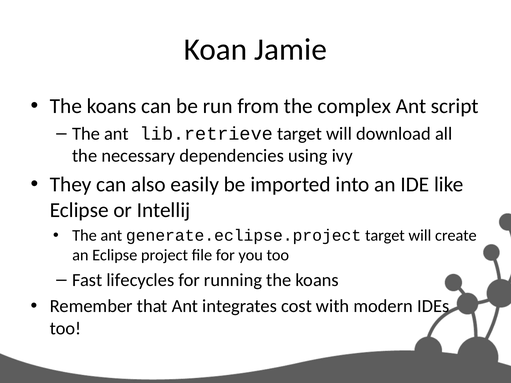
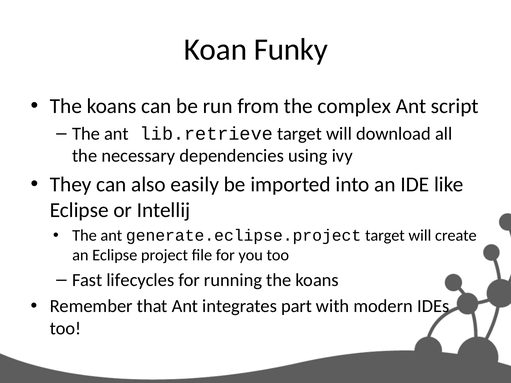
Jamie: Jamie -> Funky
cost: cost -> part
